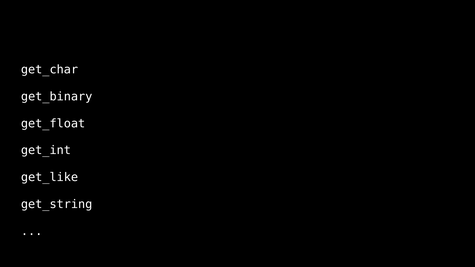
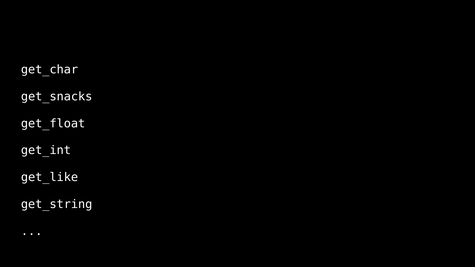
get_binary: get_binary -> get_snacks
